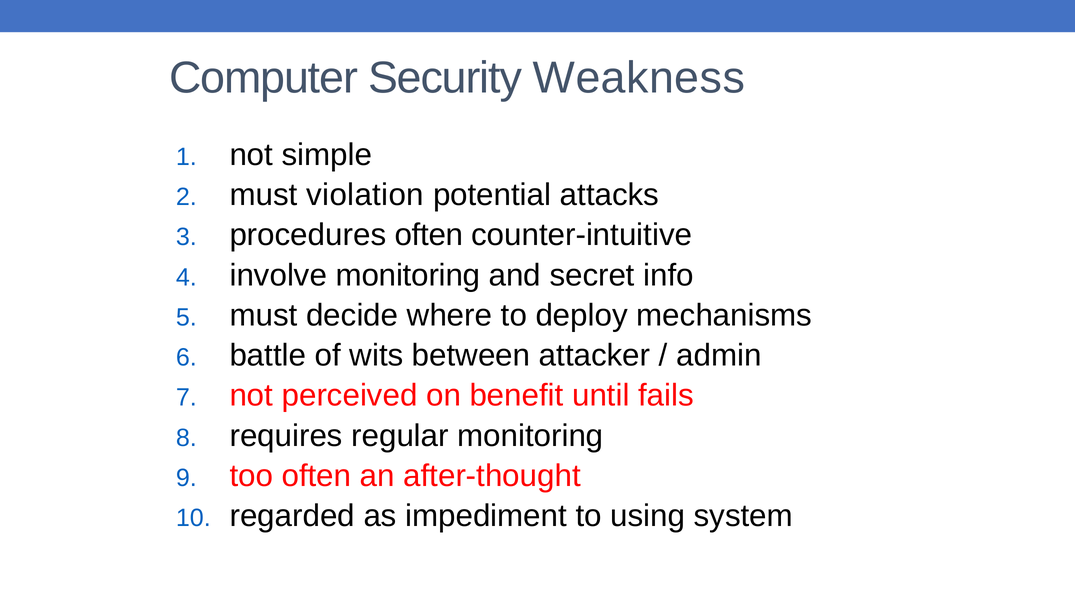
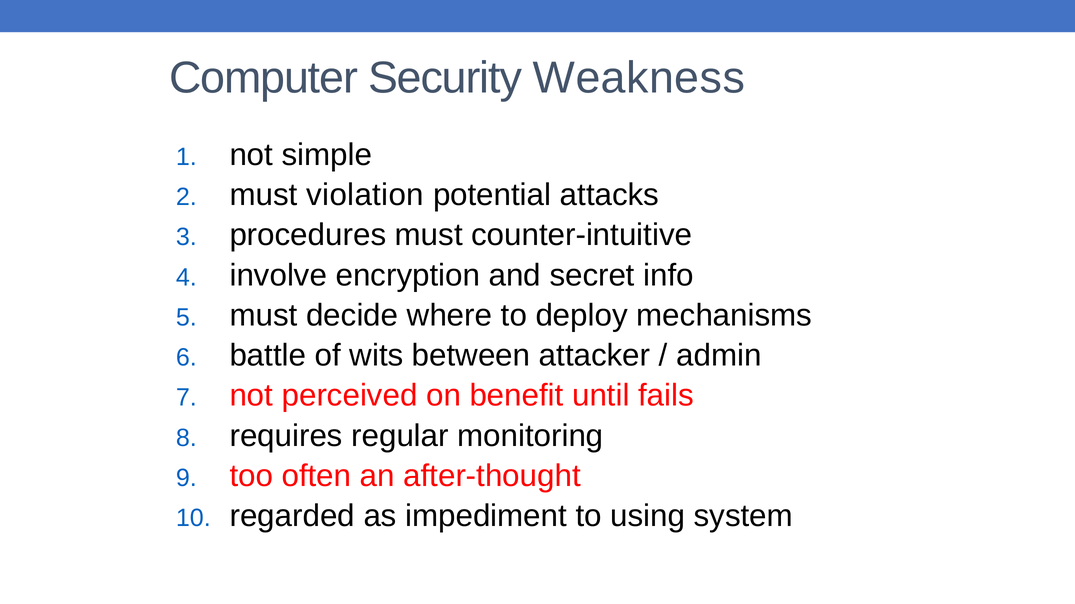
procedures often: often -> must
involve monitoring: monitoring -> encryption
